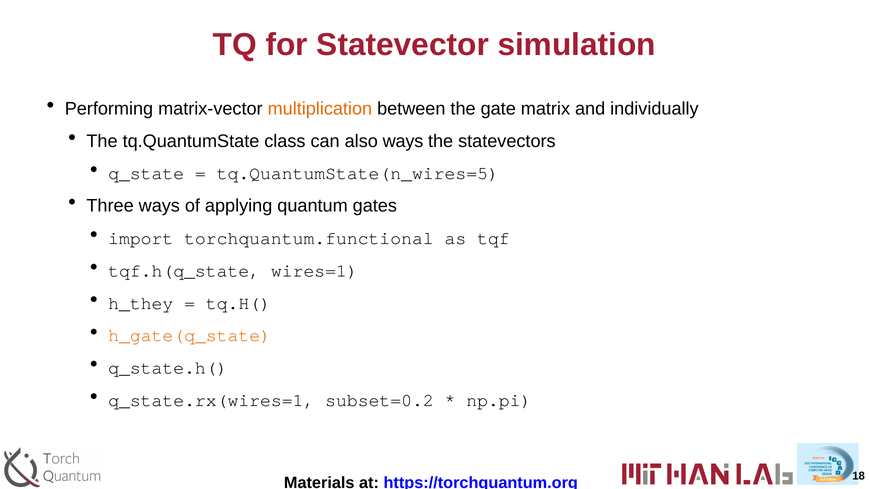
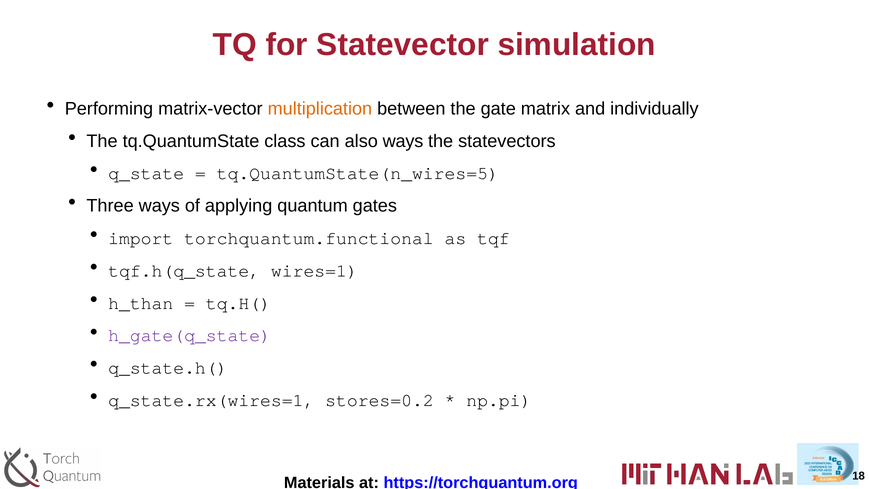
h_they: h_they -> h_than
h_gate(q_state colour: orange -> purple
subset=0.2: subset=0.2 -> stores=0.2
